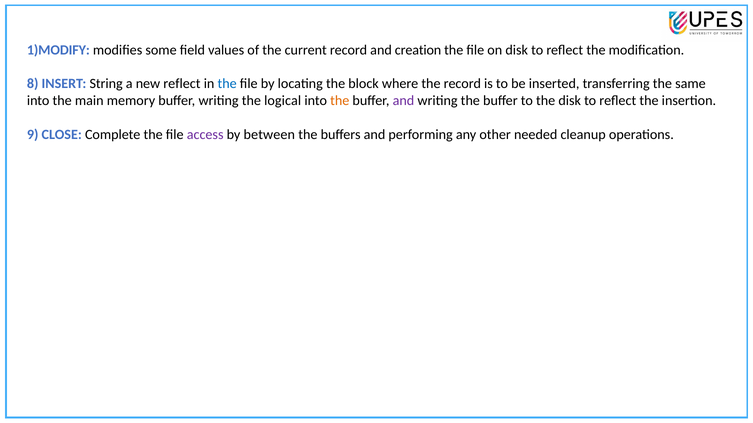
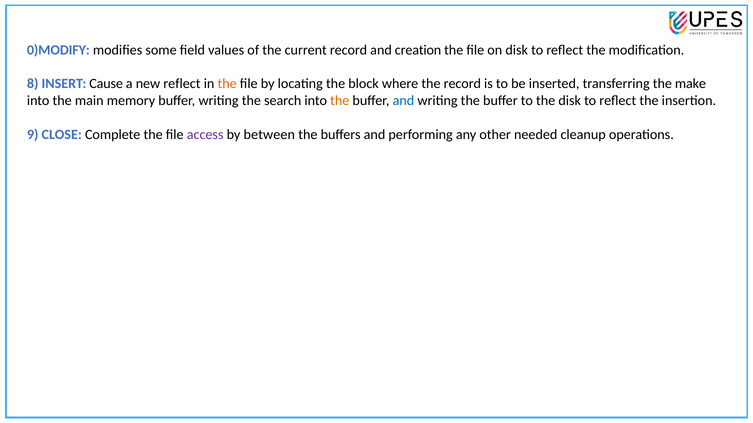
1)MODIFY: 1)MODIFY -> 0)MODIFY
String: String -> Cause
the at (227, 84) colour: blue -> orange
same: same -> make
logical: logical -> search
and at (403, 101) colour: purple -> blue
